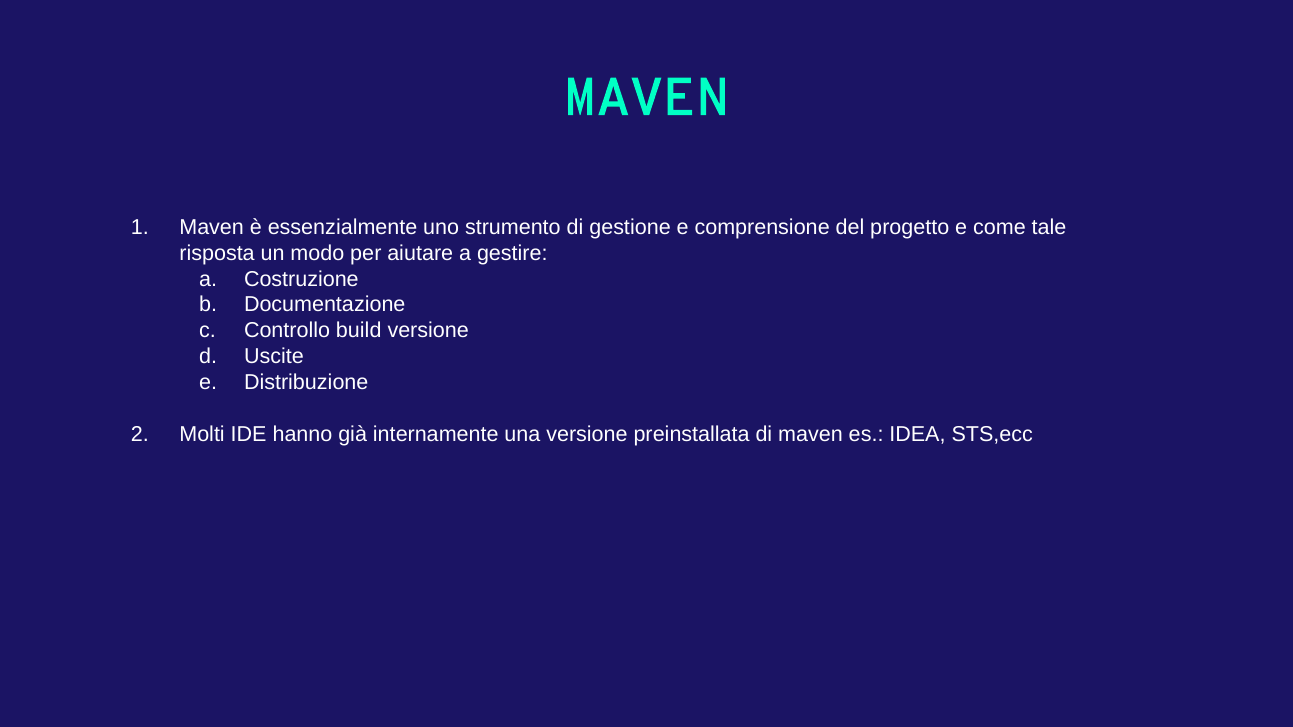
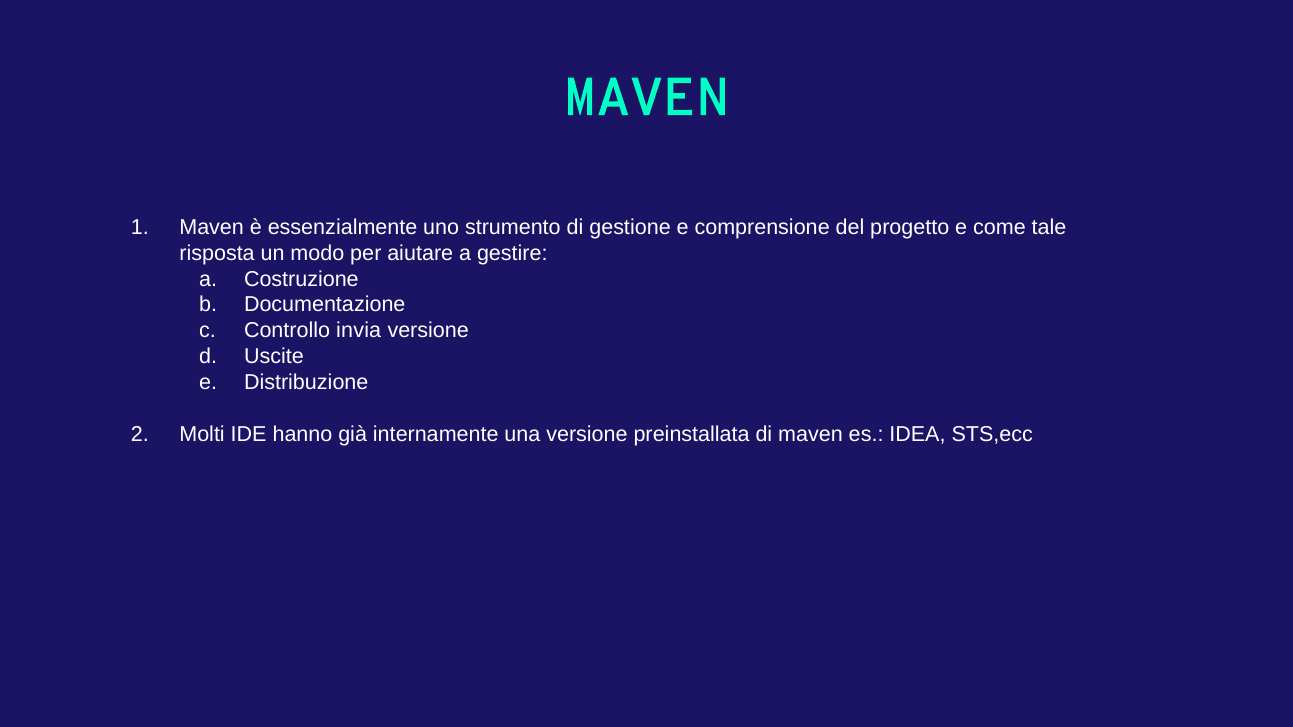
build: build -> invia
